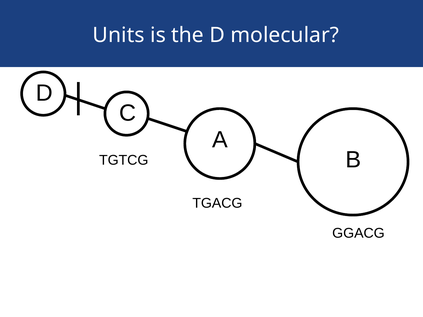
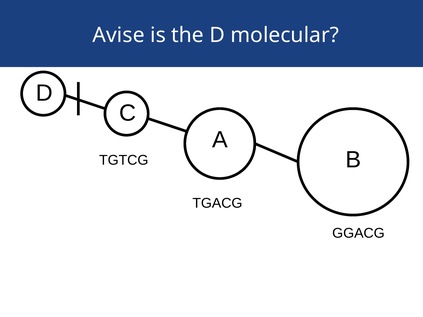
Units: Units -> Avise
